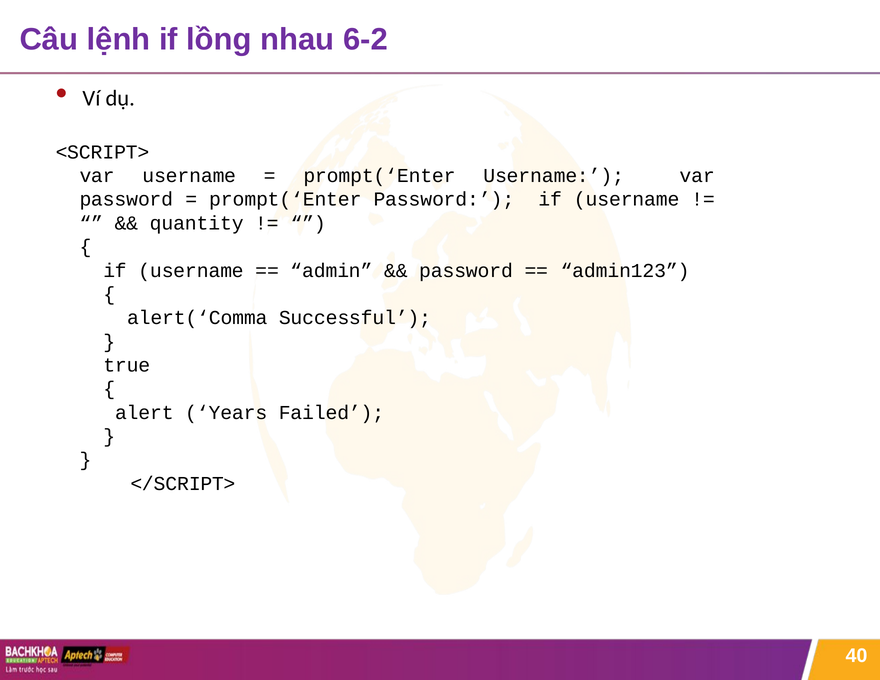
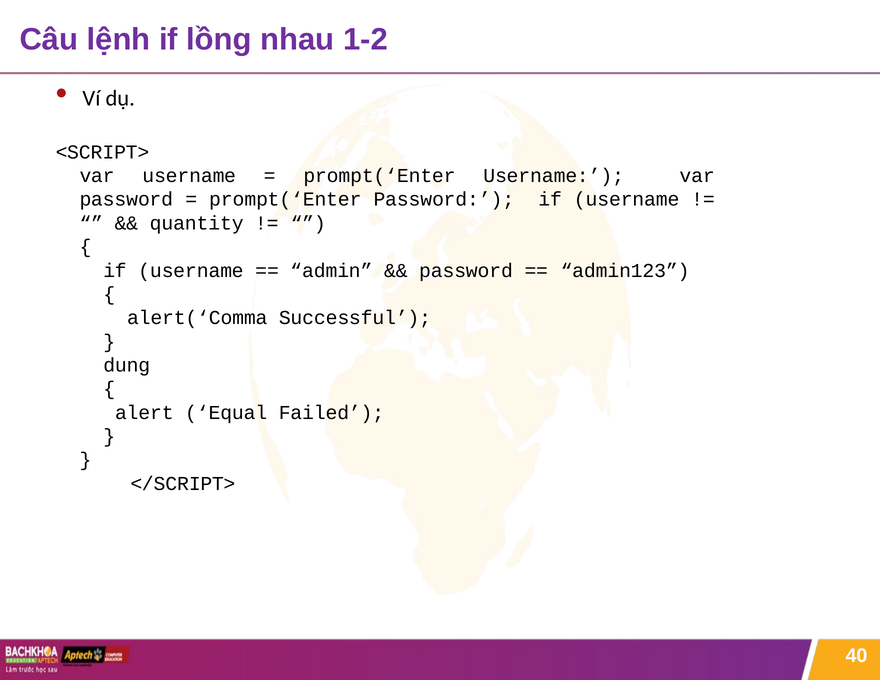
6-2: 6-2 -> 1-2
true: true -> dung
Years: Years -> Equal
